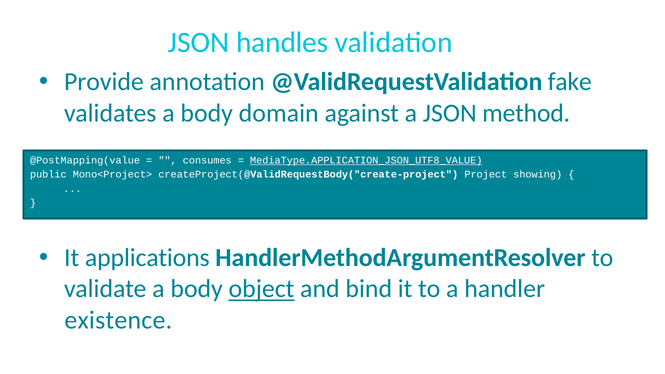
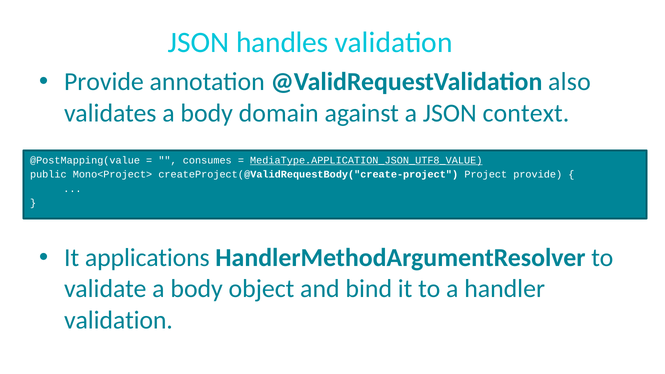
fake: fake -> also
method: method -> context
Project showing: showing -> provide
object underline: present -> none
existence at (118, 320): existence -> validation
